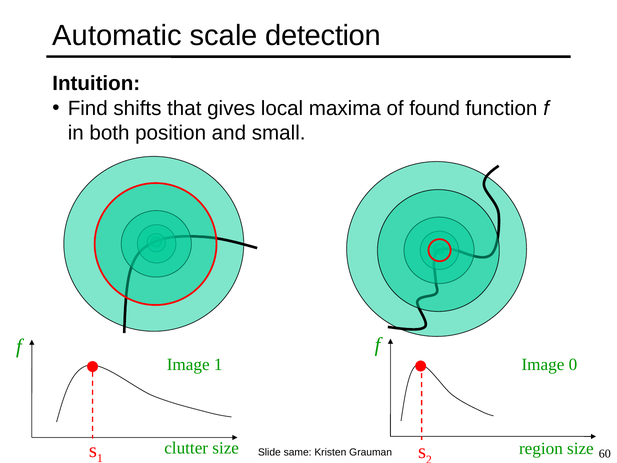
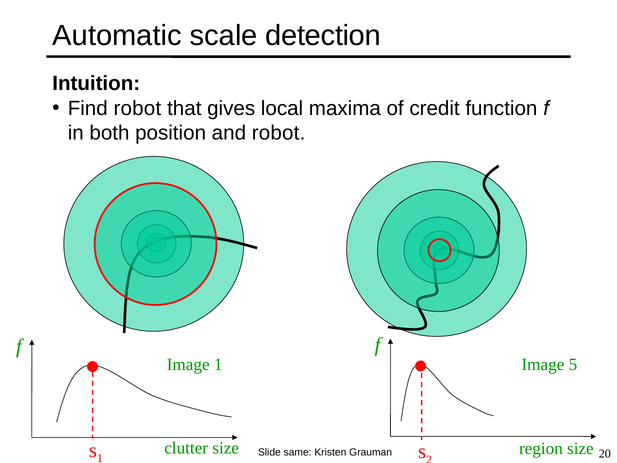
Find shifts: shifts -> robot
found: found -> credit
and small: small -> robot
0: 0 -> 5
60: 60 -> 20
